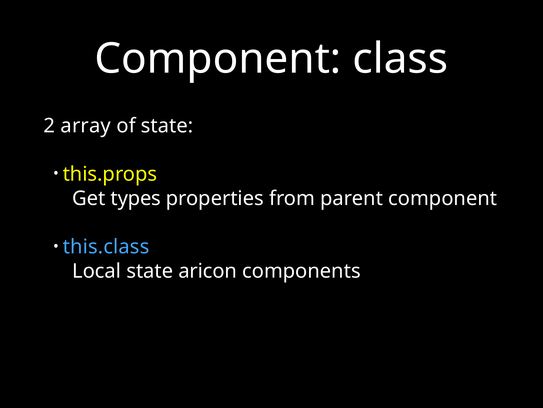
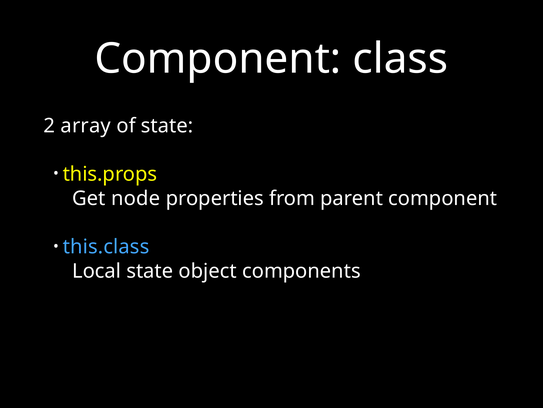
types: types -> node
aricon: aricon -> object
